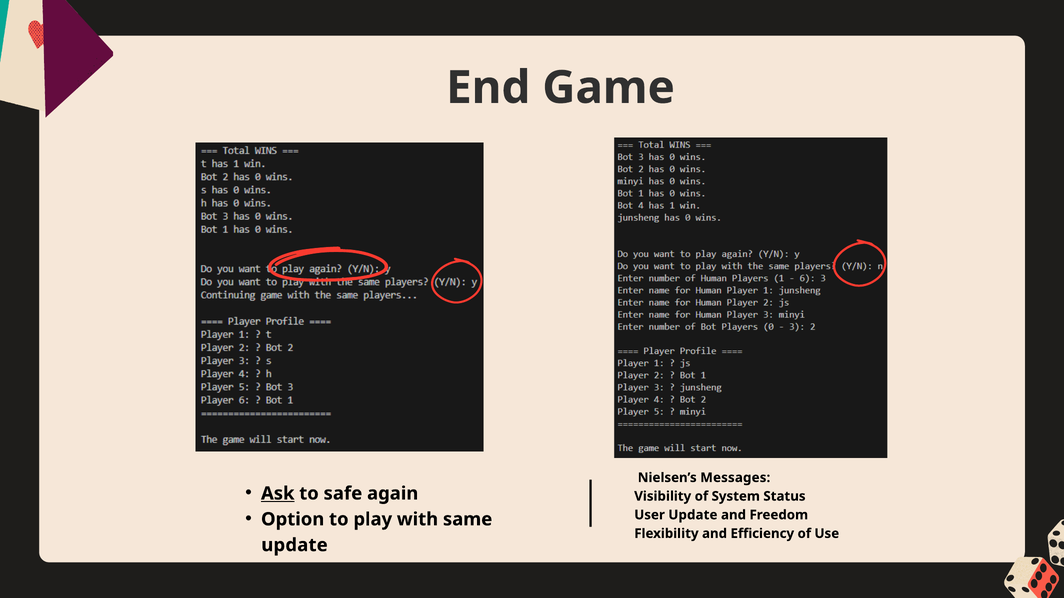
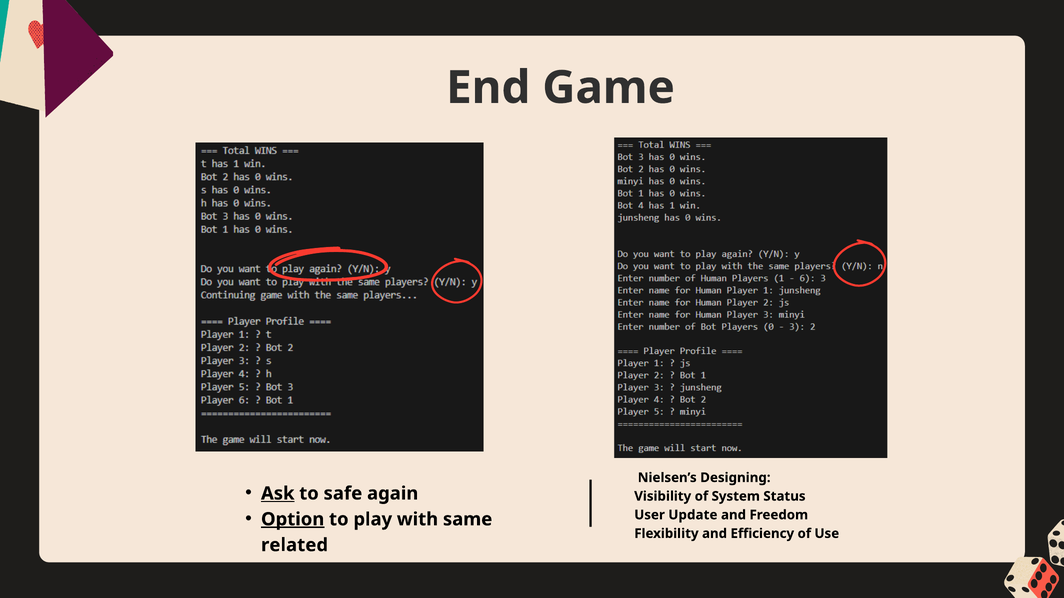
Messages: Messages -> Designing
Option underline: none -> present
update at (294, 546): update -> related
